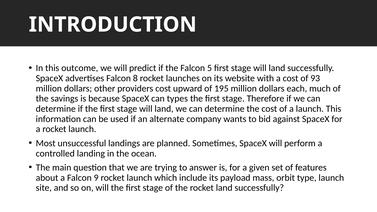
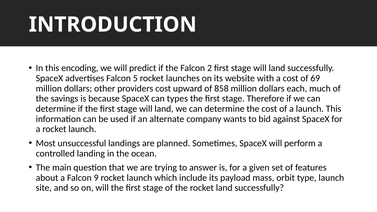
outcome: outcome -> encoding
5: 5 -> 2
8: 8 -> 5
93: 93 -> 69
195: 195 -> 858
